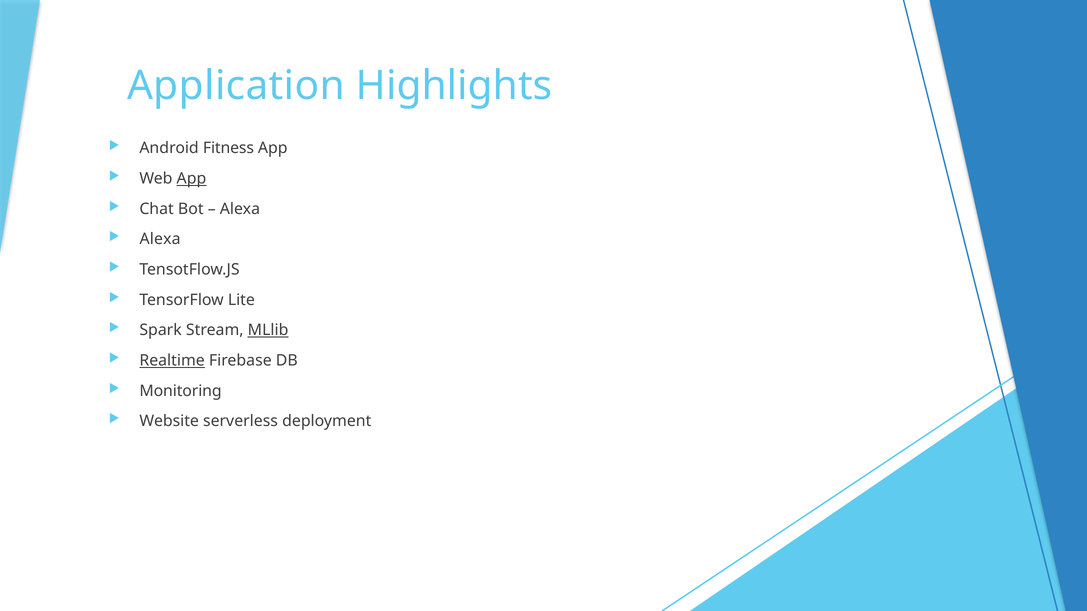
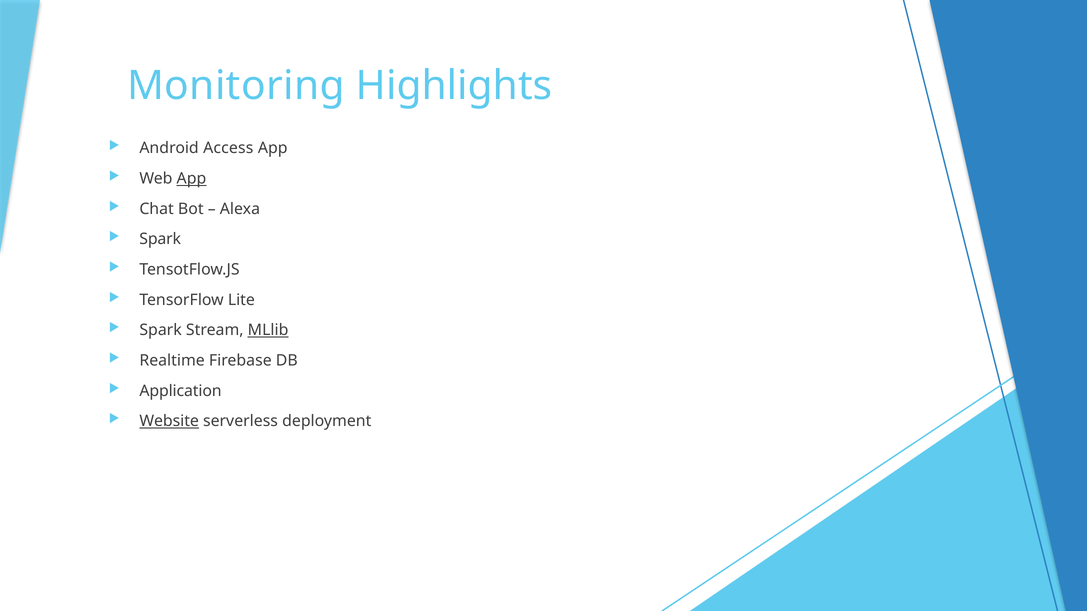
Application: Application -> Monitoring
Fitness: Fitness -> Access
Alexa at (160, 239): Alexa -> Spark
Realtime underline: present -> none
Monitoring: Monitoring -> Application
Website underline: none -> present
